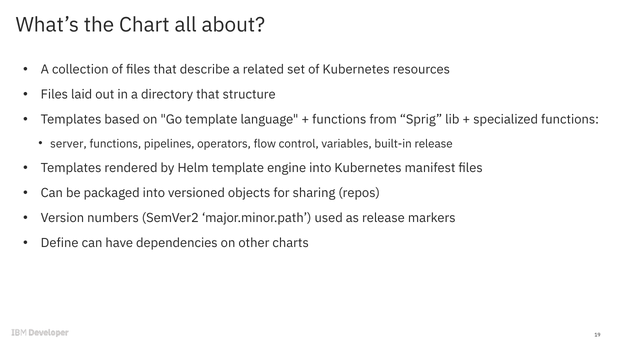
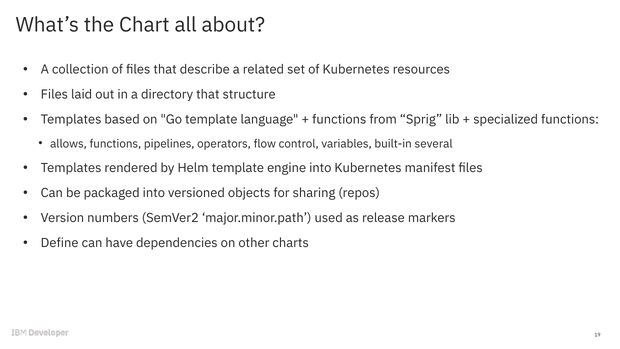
server: server -> allows
built-in release: release -> several
